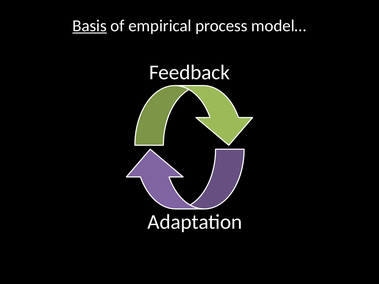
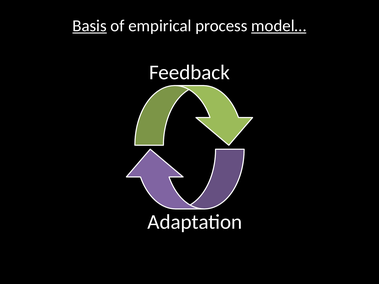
model… underline: none -> present
